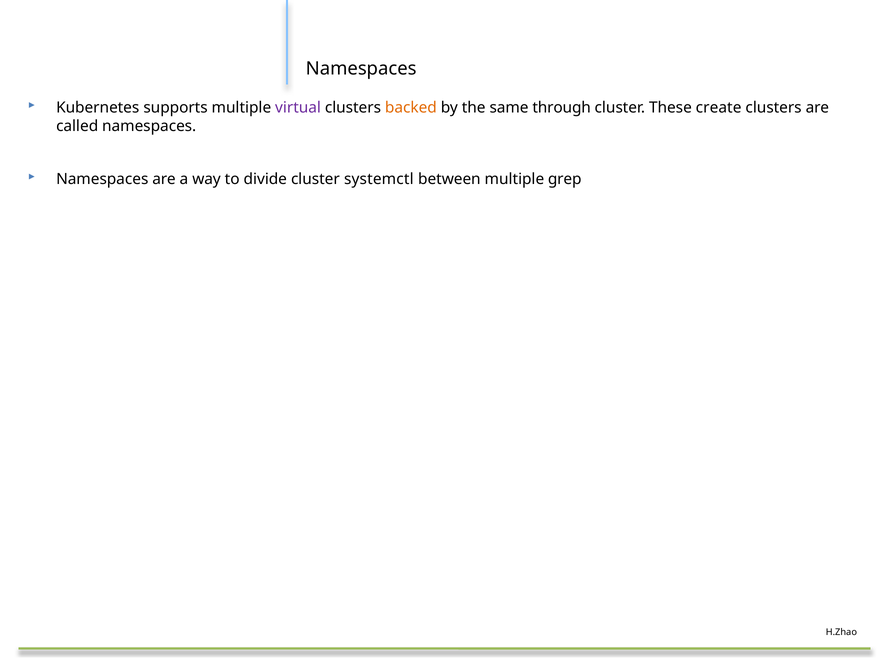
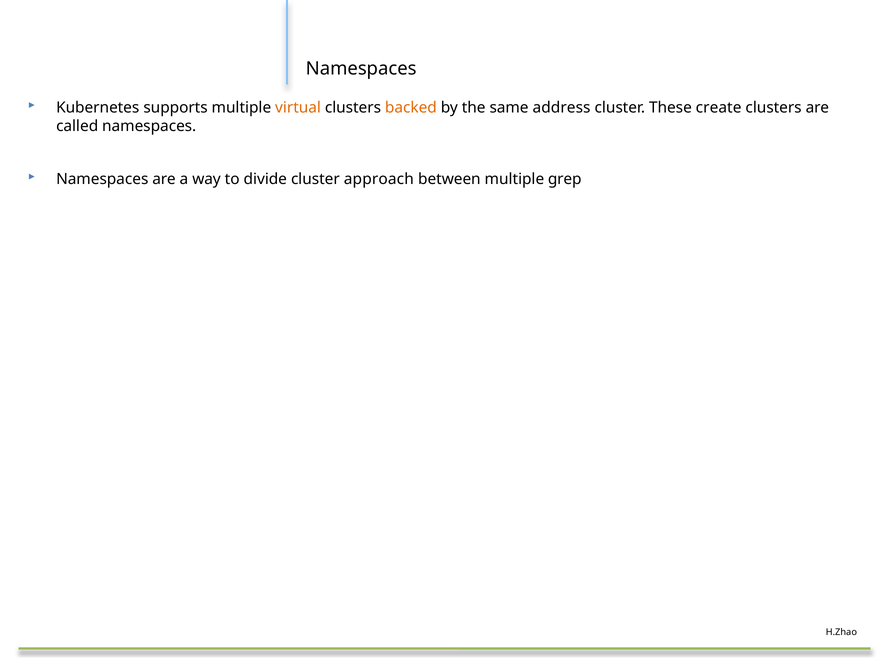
virtual colour: purple -> orange
through: through -> address
systemctl: systemctl -> approach
